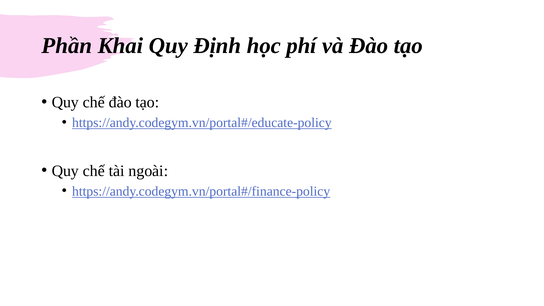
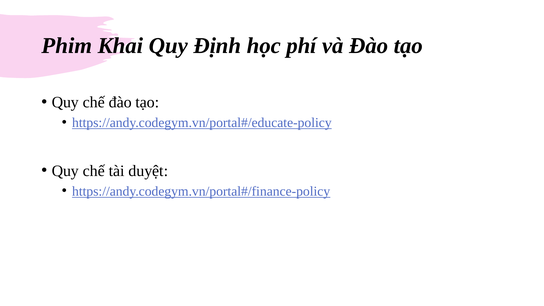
Phần: Phần -> Phim
ngoài: ngoài -> duyệt
